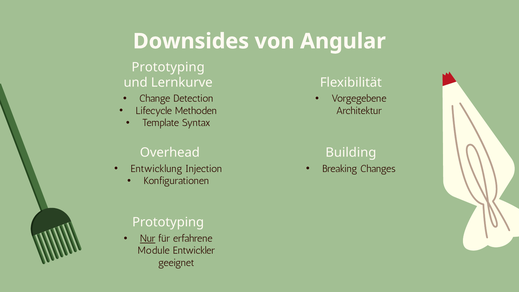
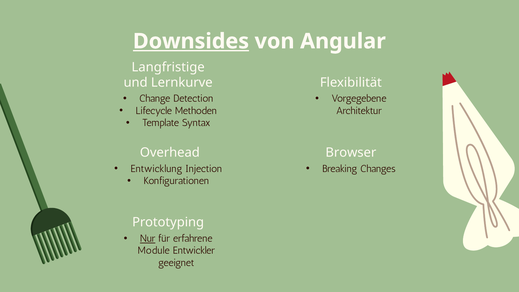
Downsides underline: none -> present
Prototyping at (168, 67): Prototyping -> Langfristige
Building: Building -> Browser
